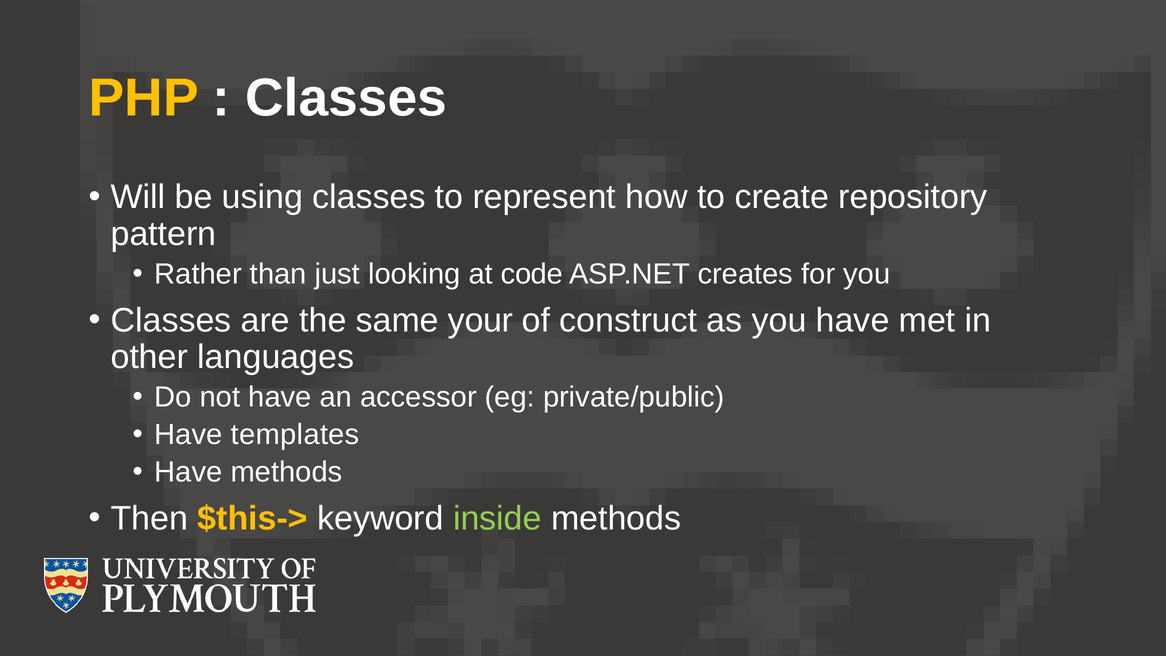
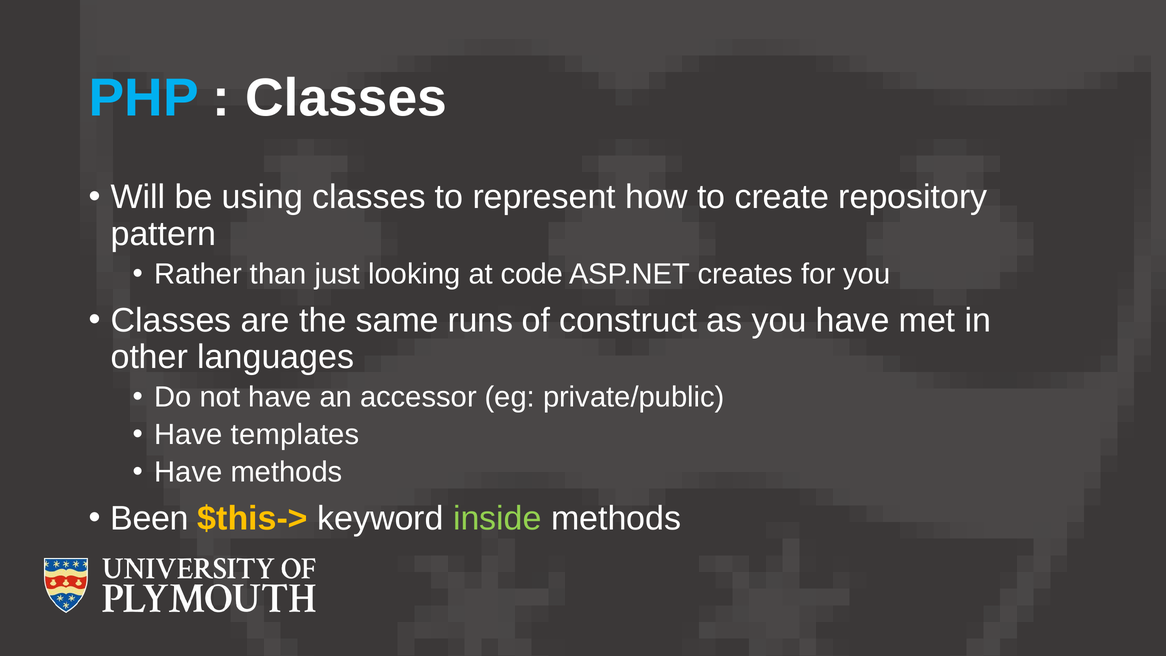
PHP colour: yellow -> light blue
your: your -> runs
Then: Then -> Been
